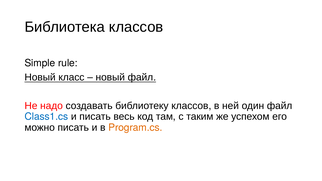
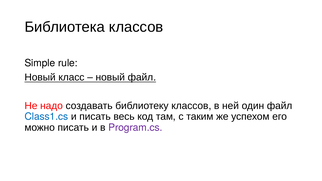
Program.cs colour: orange -> purple
